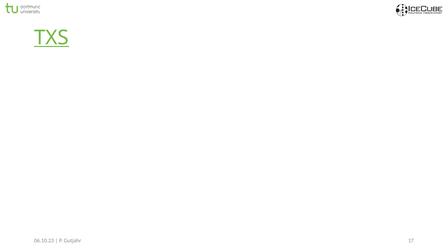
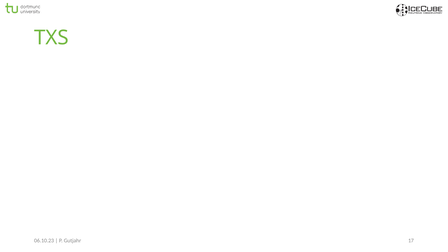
TXS underline: present -> none
